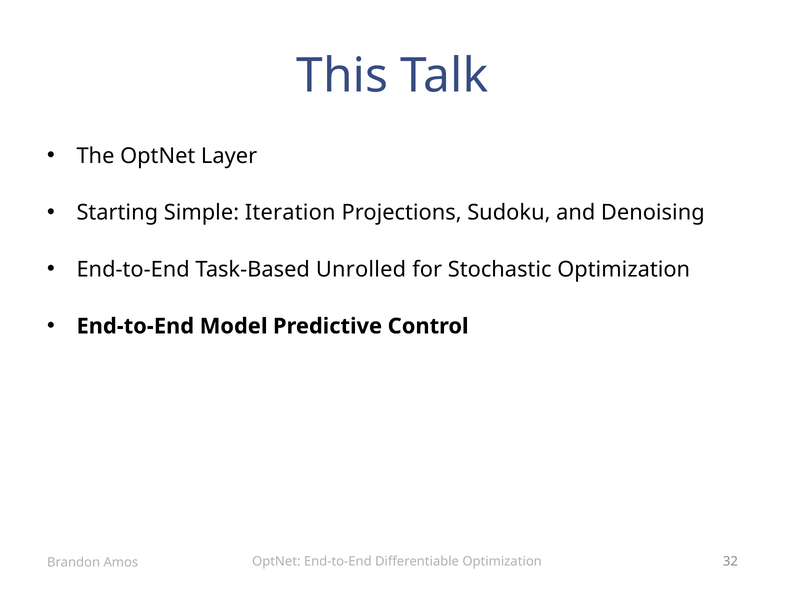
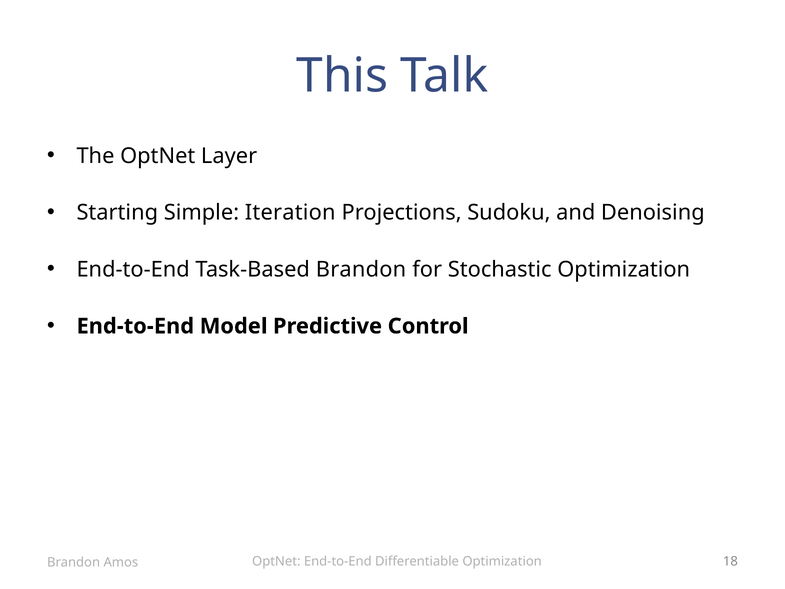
Task-Based Unrolled: Unrolled -> Brandon
32: 32 -> 18
